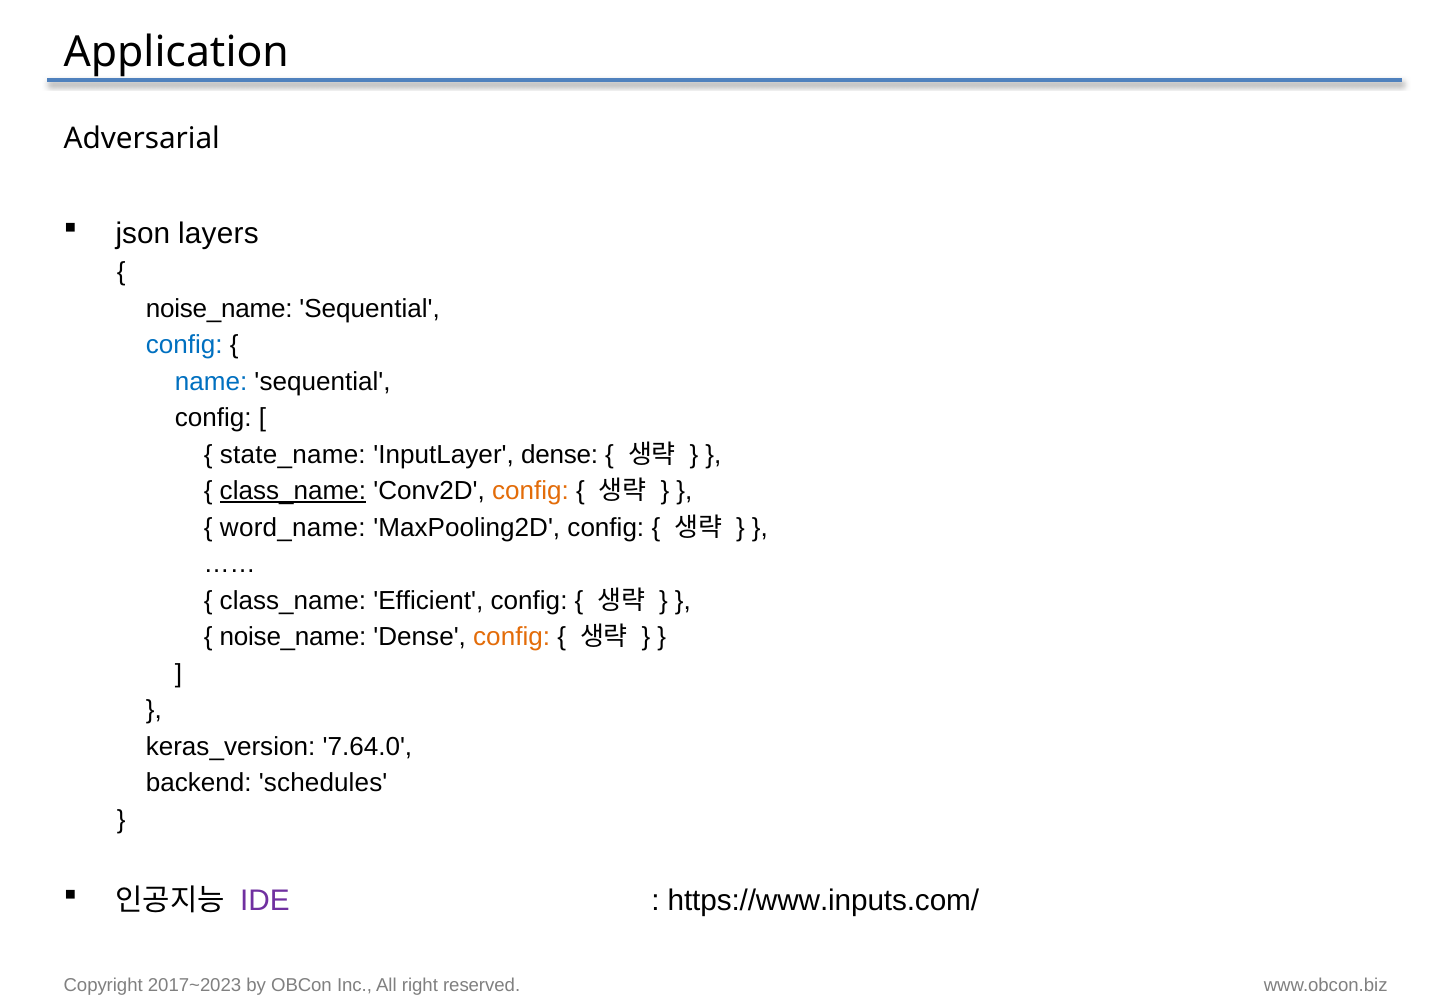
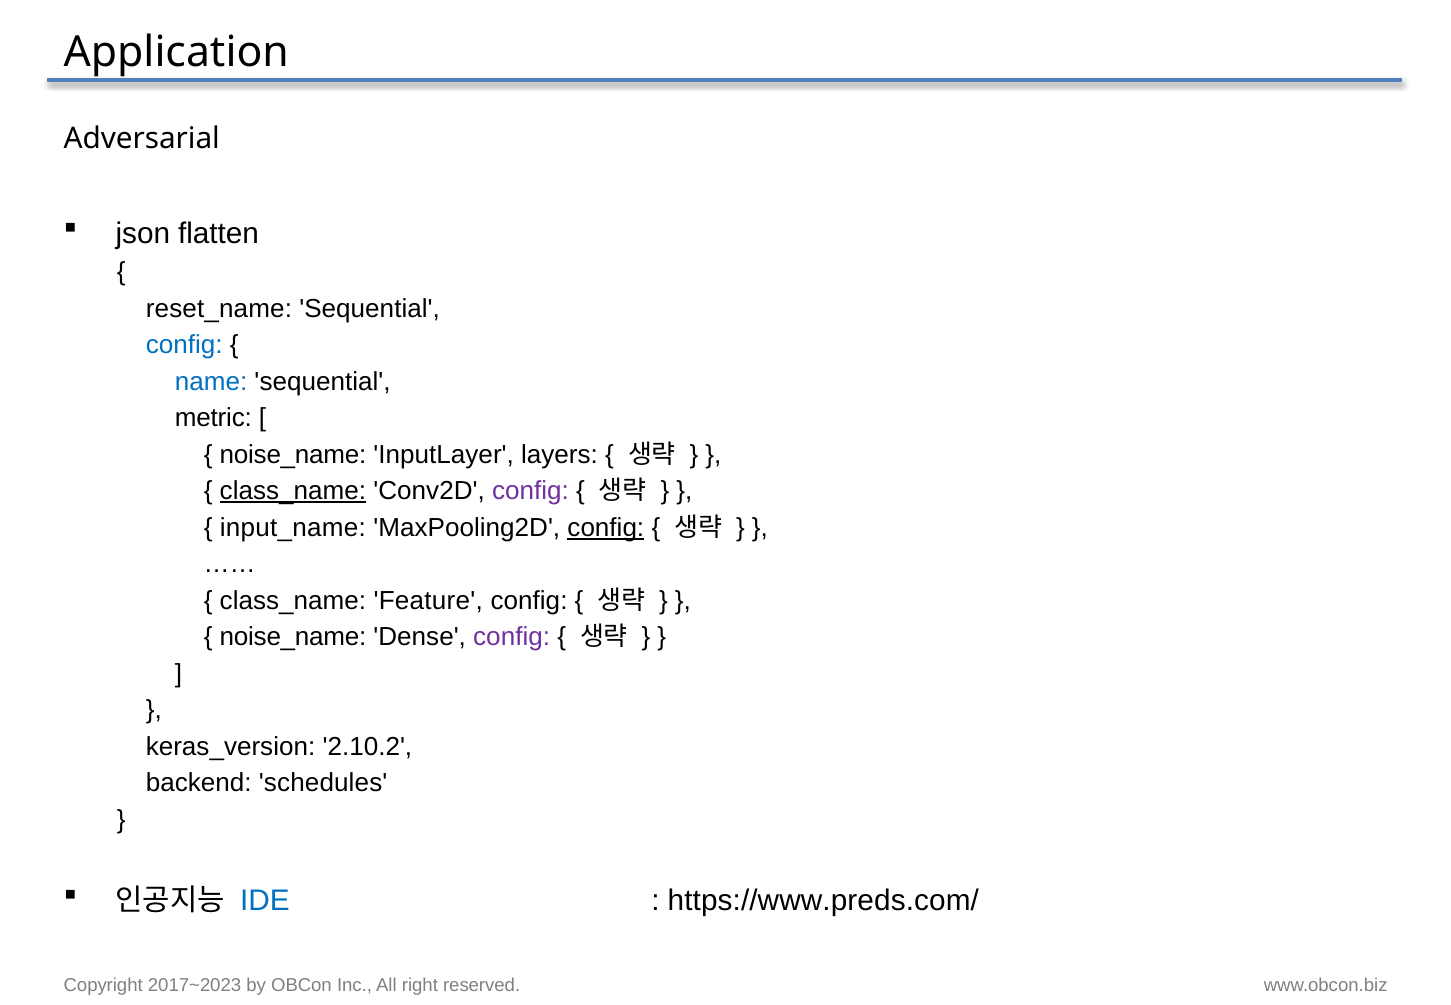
layers: layers -> flatten
noise_name at (219, 308): noise_name -> reset_name
config at (213, 418): config -> metric
state_name at (293, 454): state_name -> noise_name
InputLayer dense: dense -> layers
config at (531, 491) colour: orange -> purple
word_name: word_name -> input_name
config at (606, 527) underline: none -> present
Efficient: Efficient -> Feature
config at (512, 637) colour: orange -> purple
7.64.0: 7.64.0 -> 2.10.2
IDE colour: purple -> blue
https://www.inputs.com/: https://www.inputs.com/ -> https://www.preds.com/
